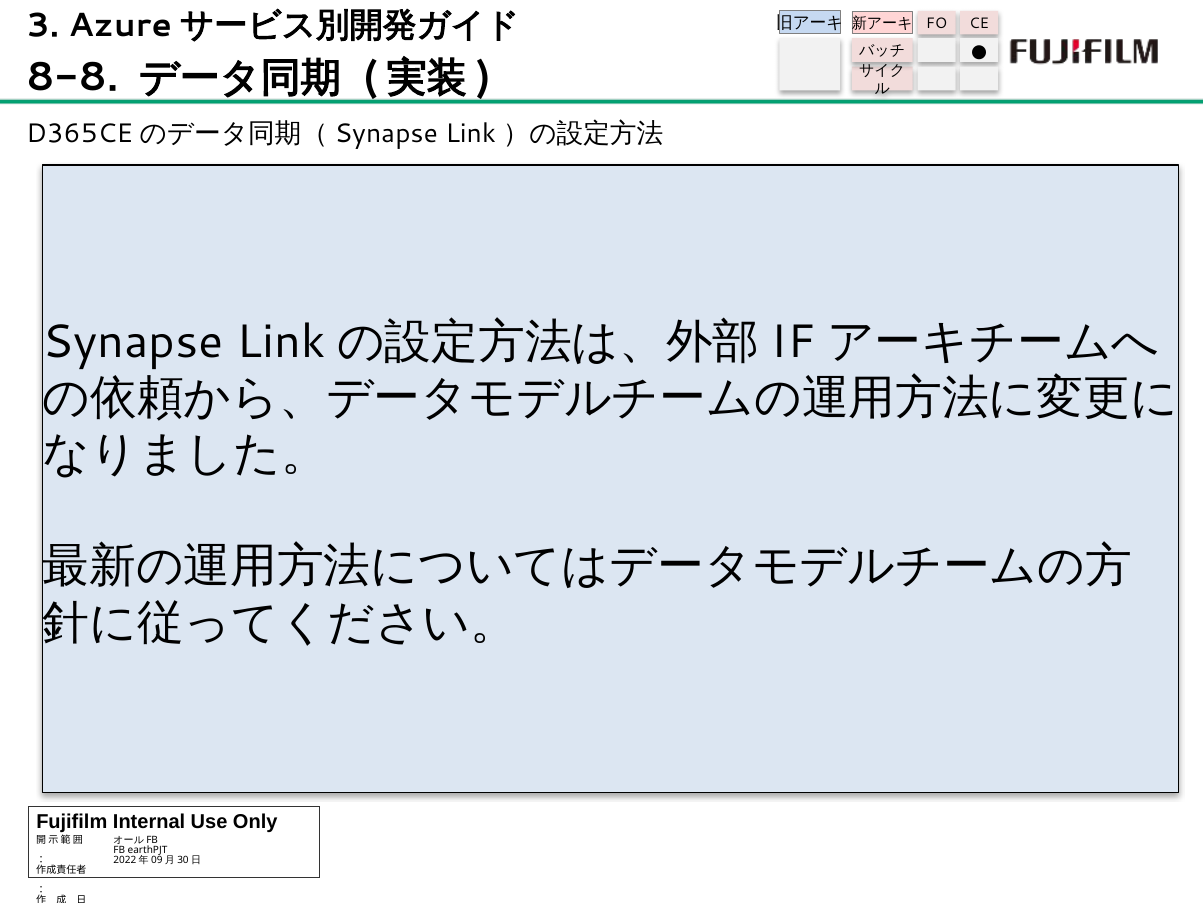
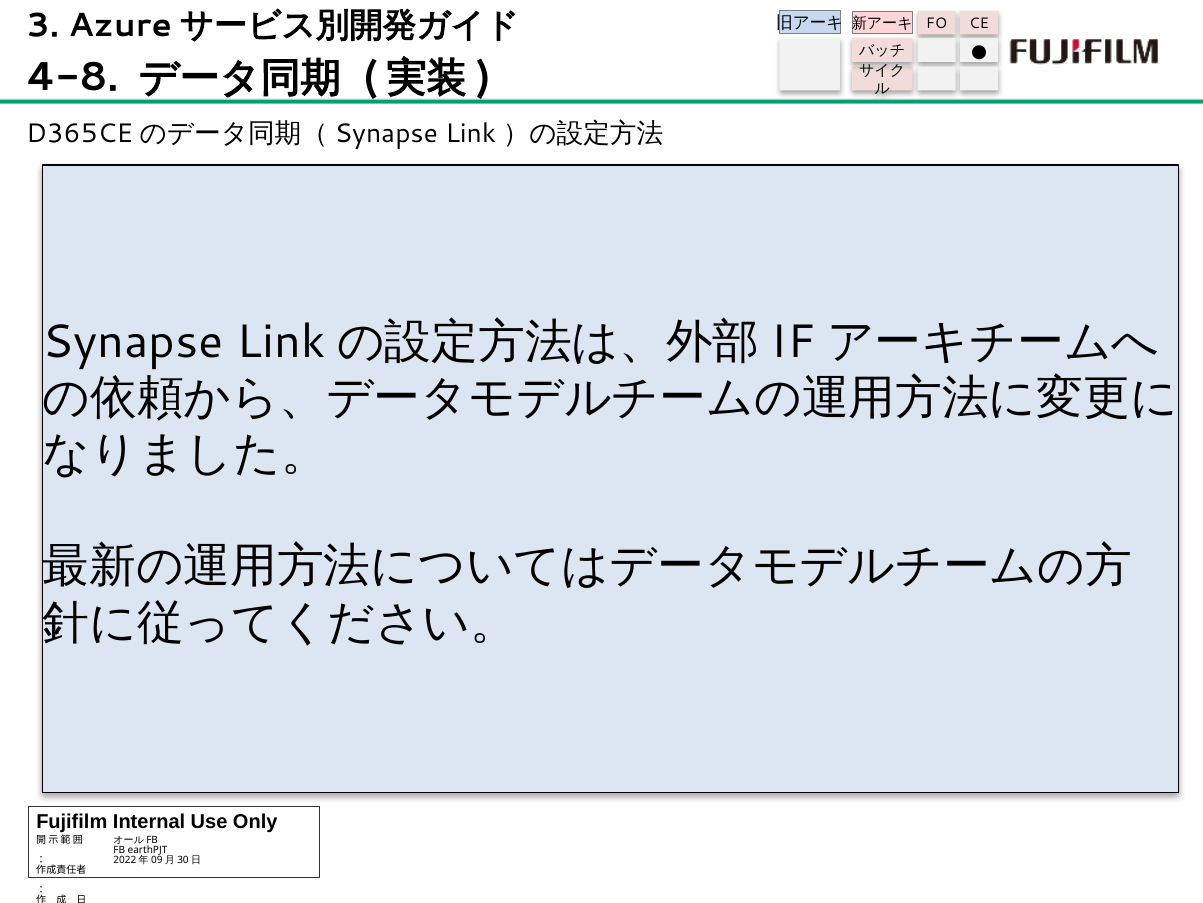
8-8: 8-8 -> 4-8
